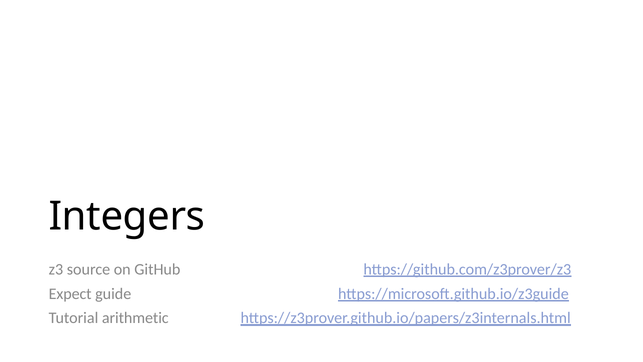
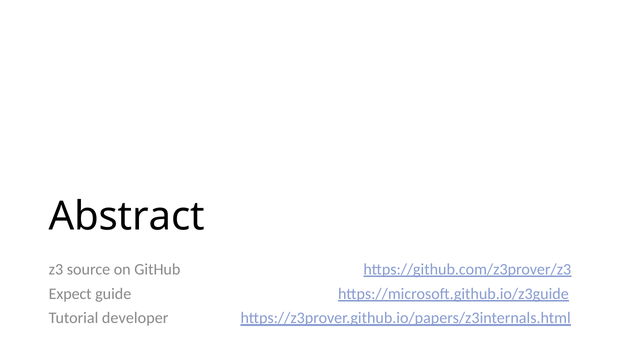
Integers: Integers -> Abstract
arithmetic: arithmetic -> developer
